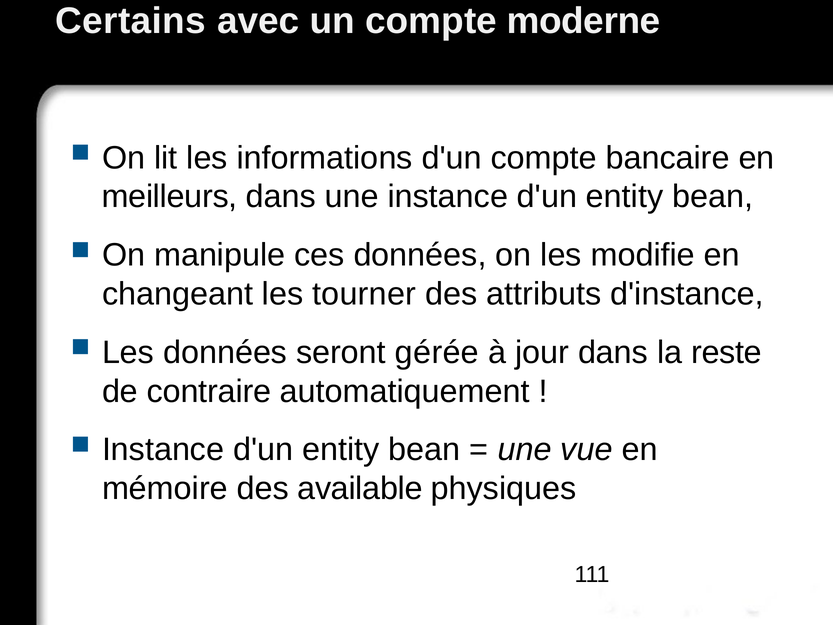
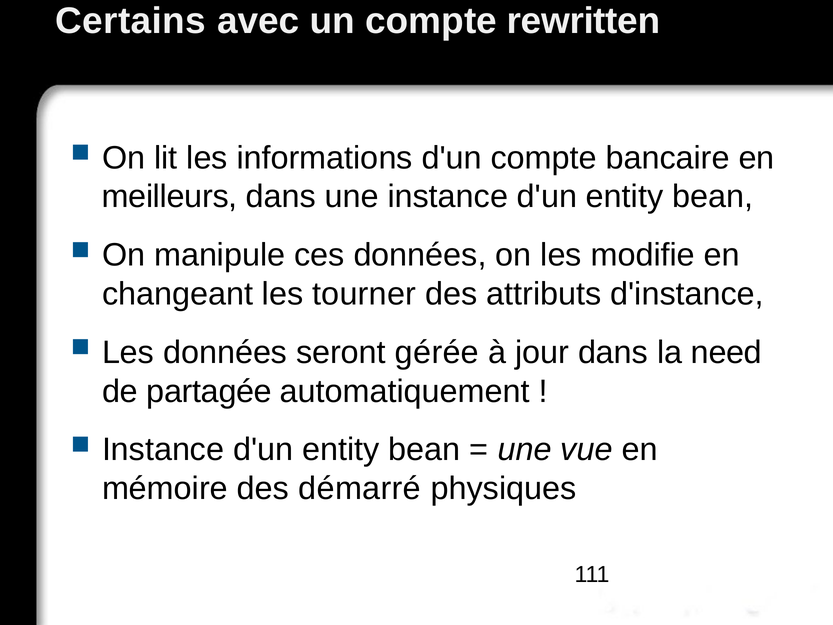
moderne: moderne -> rewritten
reste: reste -> need
contraire: contraire -> partagée
available: available -> démarré
